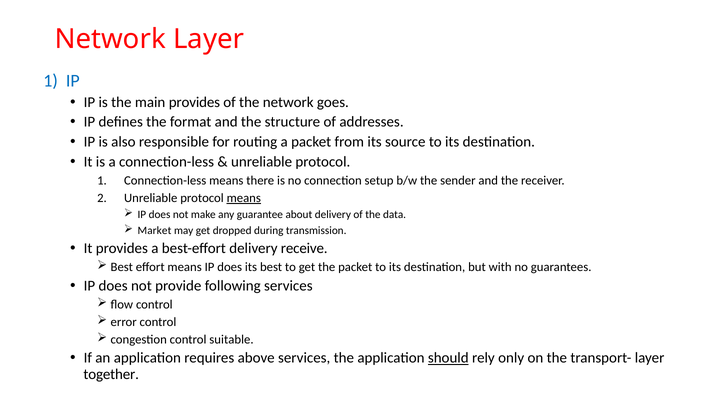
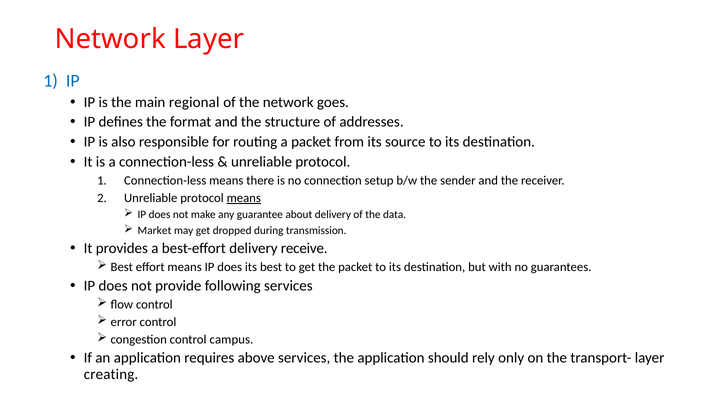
main provides: provides -> regional
suitable: suitable -> campus
should underline: present -> none
together: together -> creating
